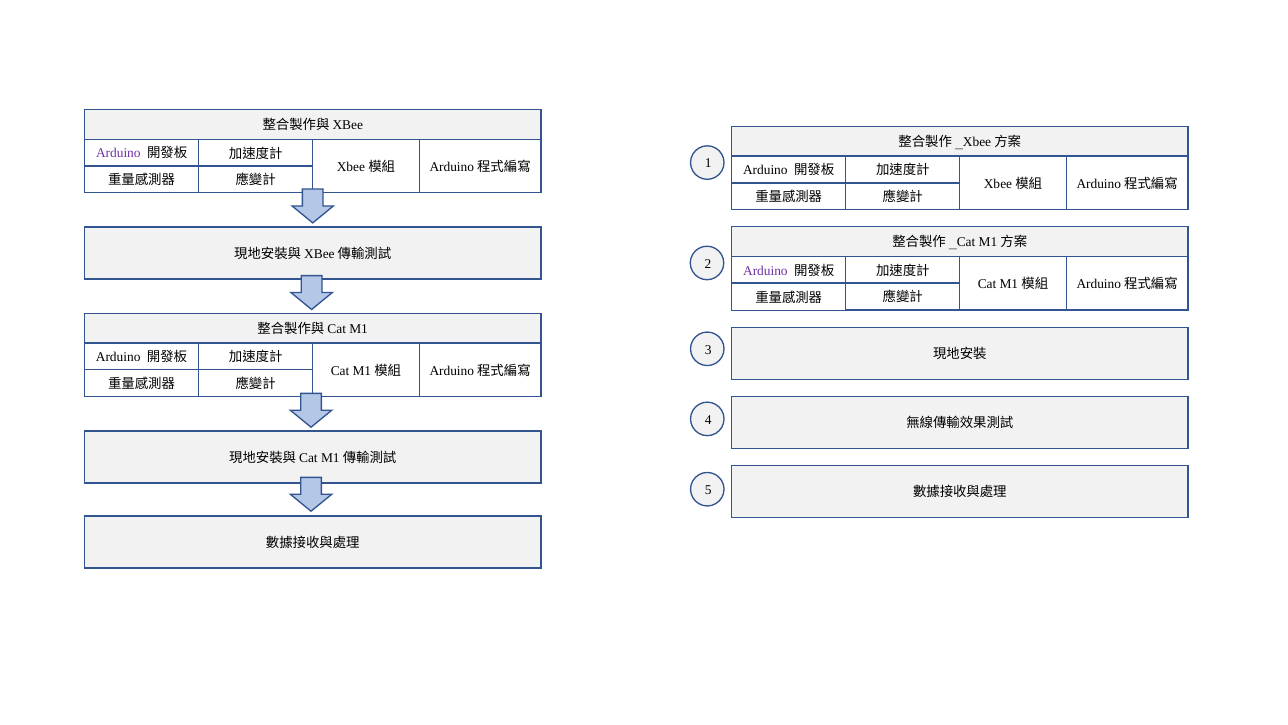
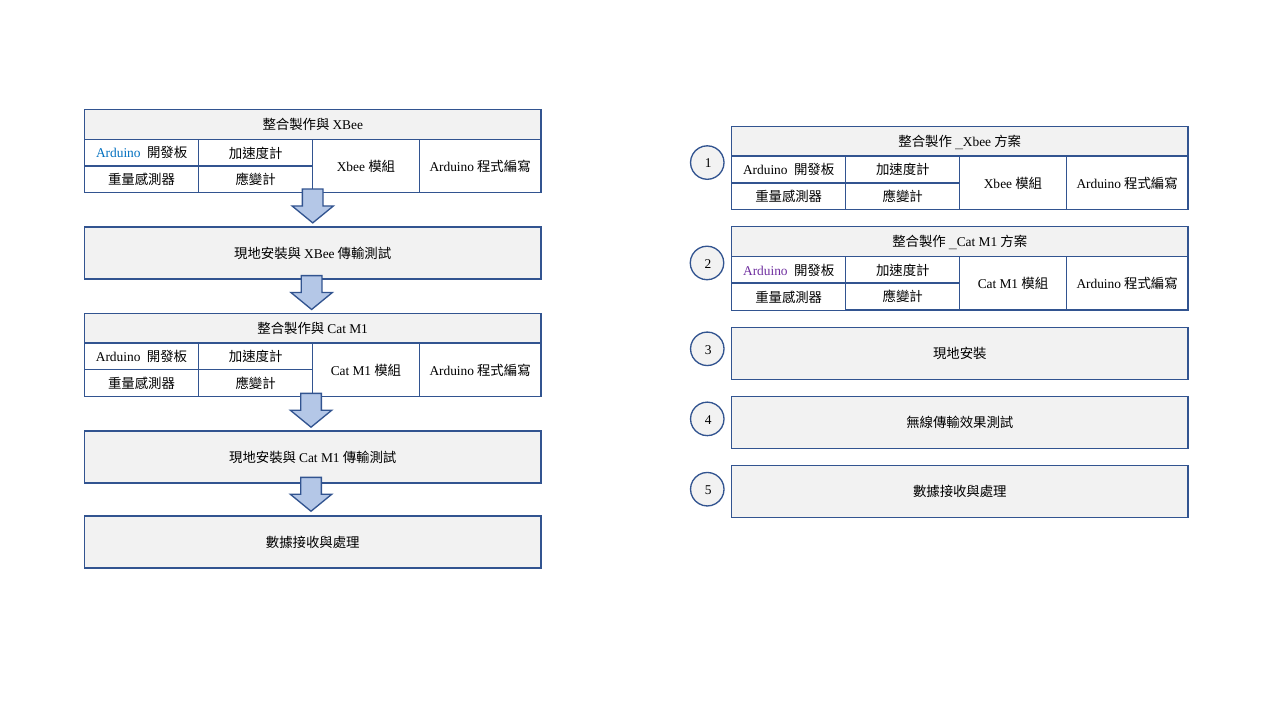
Arduino at (118, 153) colour: purple -> blue
